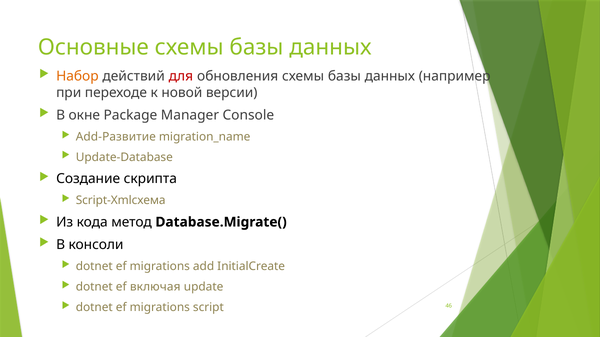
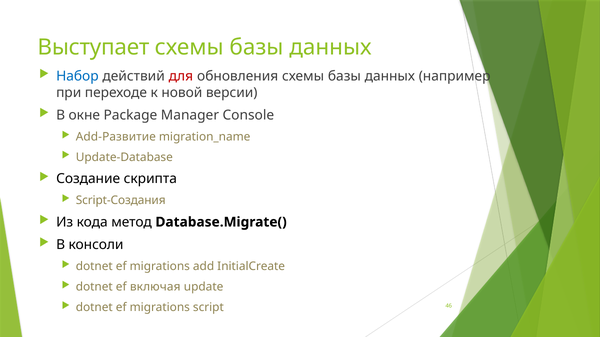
Основные: Основные -> Выступает
Набор colour: orange -> blue
Script-Xmlсхема: Script-Xmlсхема -> Script-Создания
